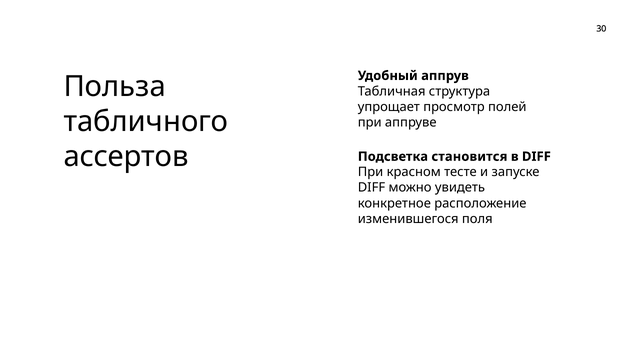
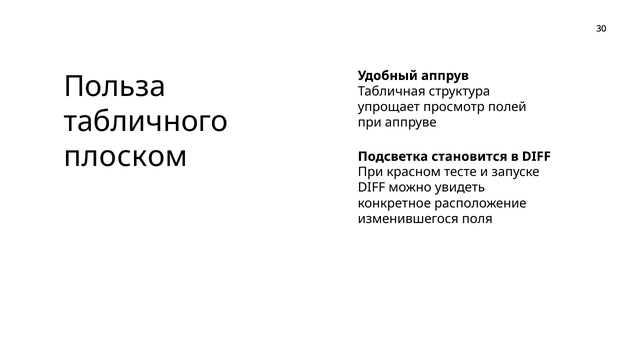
ассертов: ассертов -> плоском
